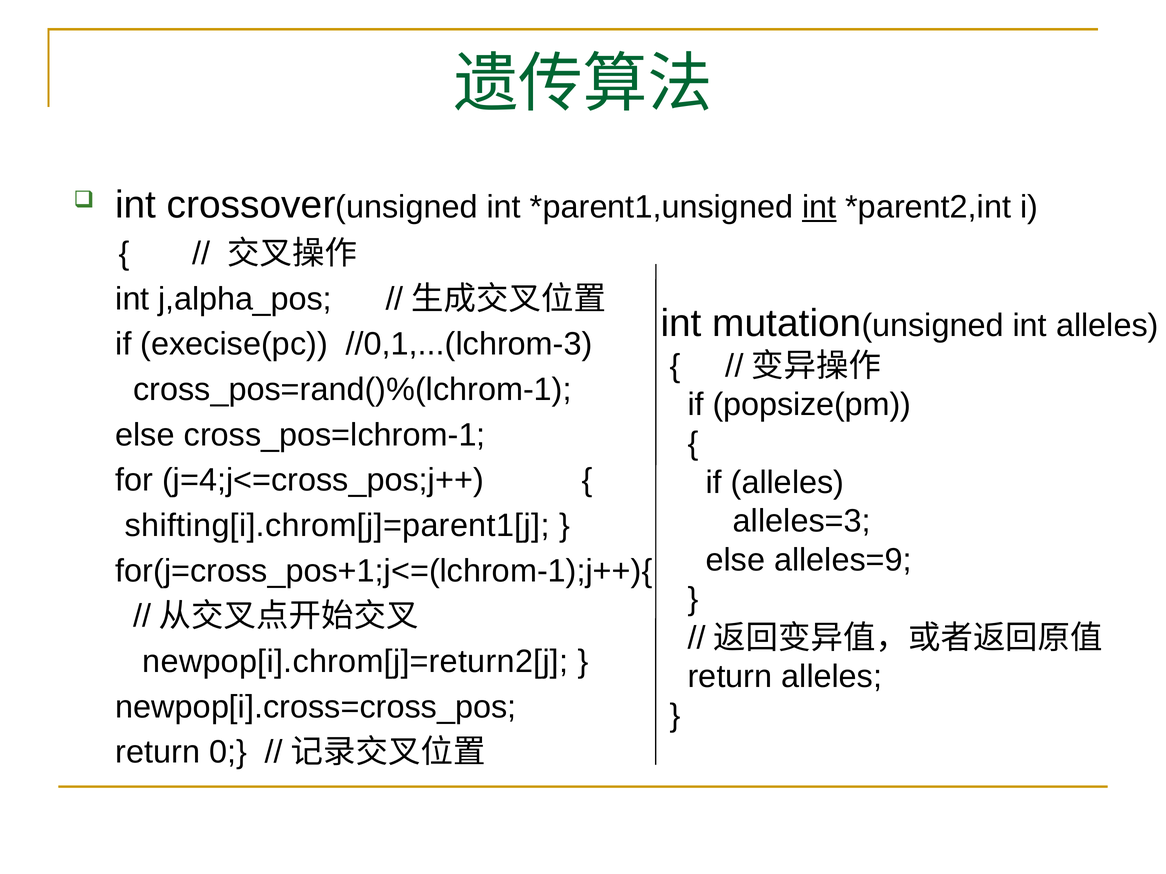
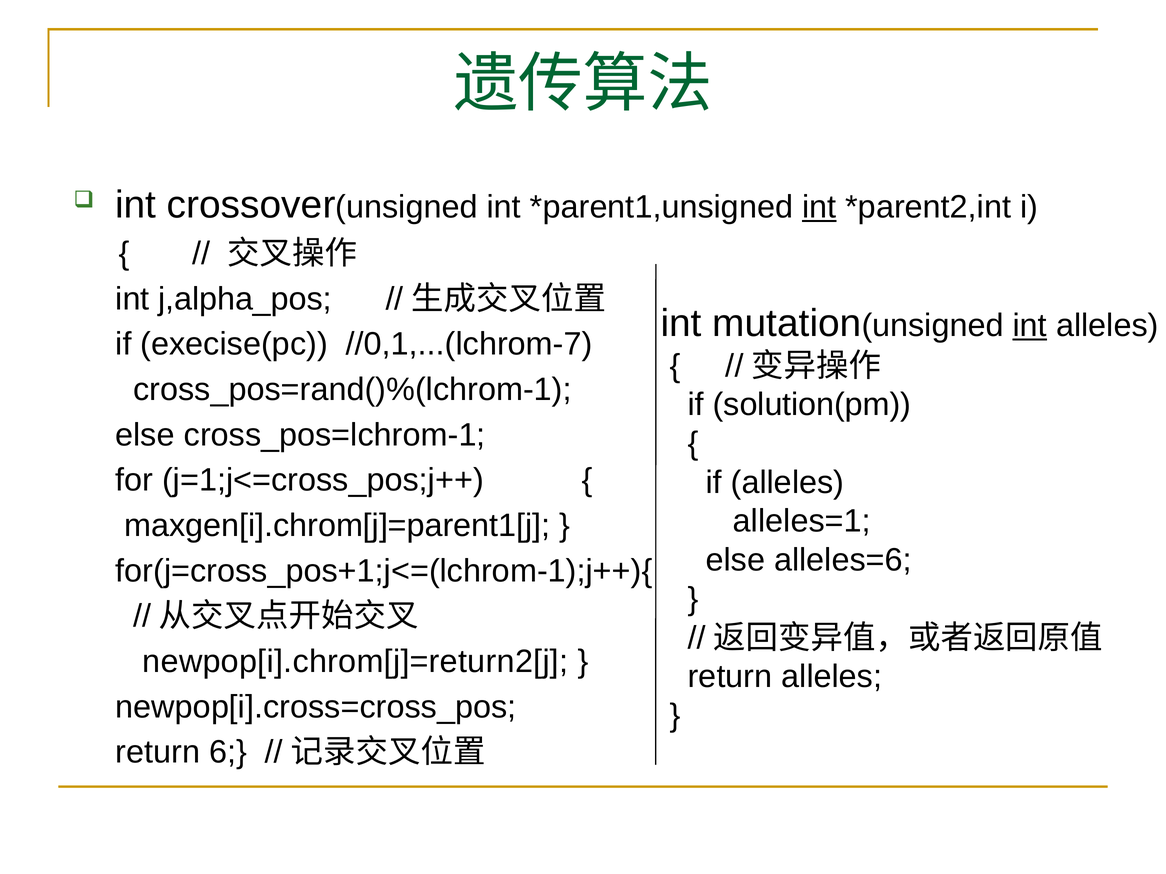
int at (1030, 326) underline: none -> present
//0,1,...(lchrom-3: //0,1,...(lchrom-3 -> //0,1,...(lchrom-7
popsize(pm: popsize(pm -> solution(pm
j=4;j<=cross_pos;j++: j=4;j<=cross_pos;j++ -> j=1;j<=cross_pos;j++
alleles=3: alleles=3 -> alleles=1
shifting[i].chrom[j]=parent1[j: shifting[i].chrom[j]=parent1[j -> maxgen[i].chrom[j]=parent1[j
alleles=9: alleles=9 -> alleles=6
0: 0 -> 6
